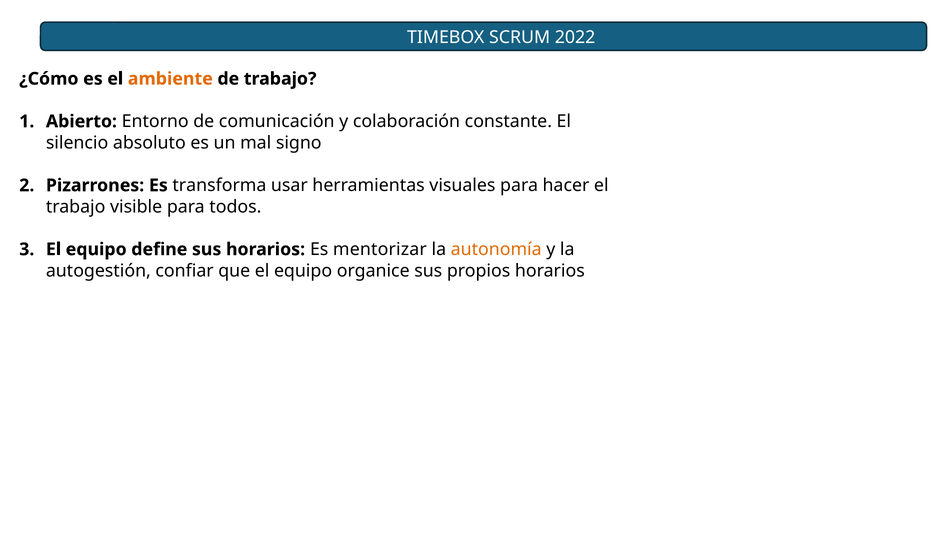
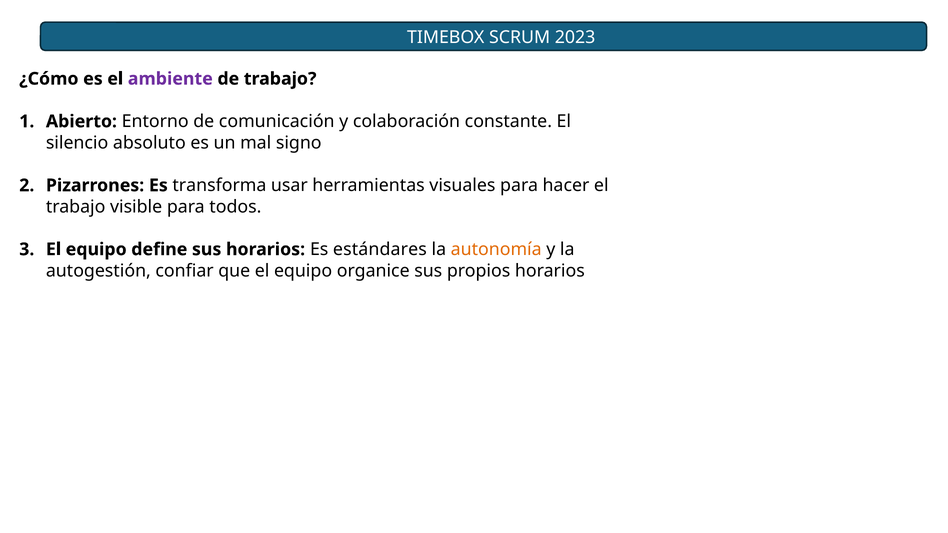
2022: 2022 -> 2023
ambiente colour: orange -> purple
mentorizar: mentorizar -> estándares
